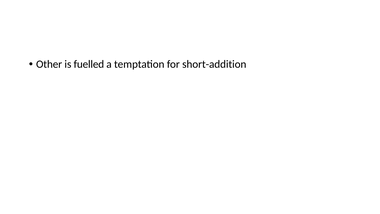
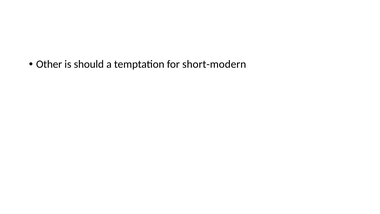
fuelled: fuelled -> should
short-addition: short-addition -> short-modern
